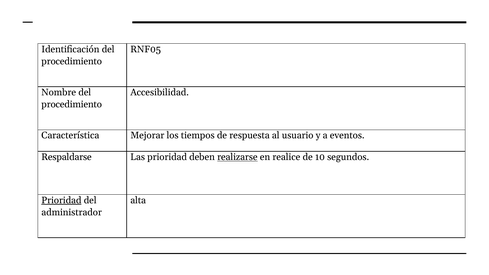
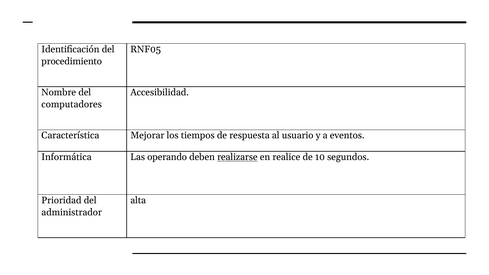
procedimiento at (72, 105): procedimiento -> computadores
Respaldarse: Respaldarse -> Informática
Las prioridad: prioridad -> operando
Prioridad at (61, 200) underline: present -> none
